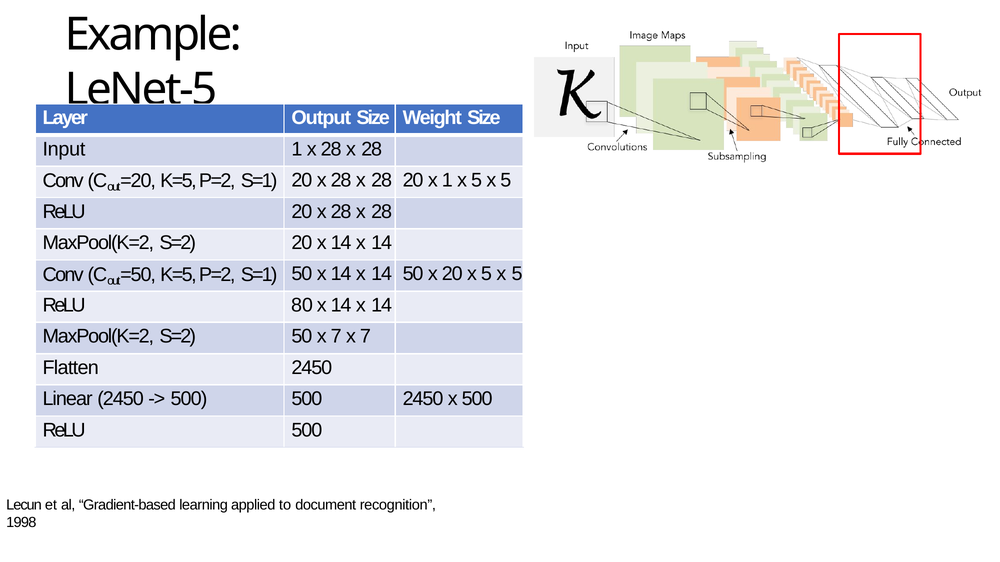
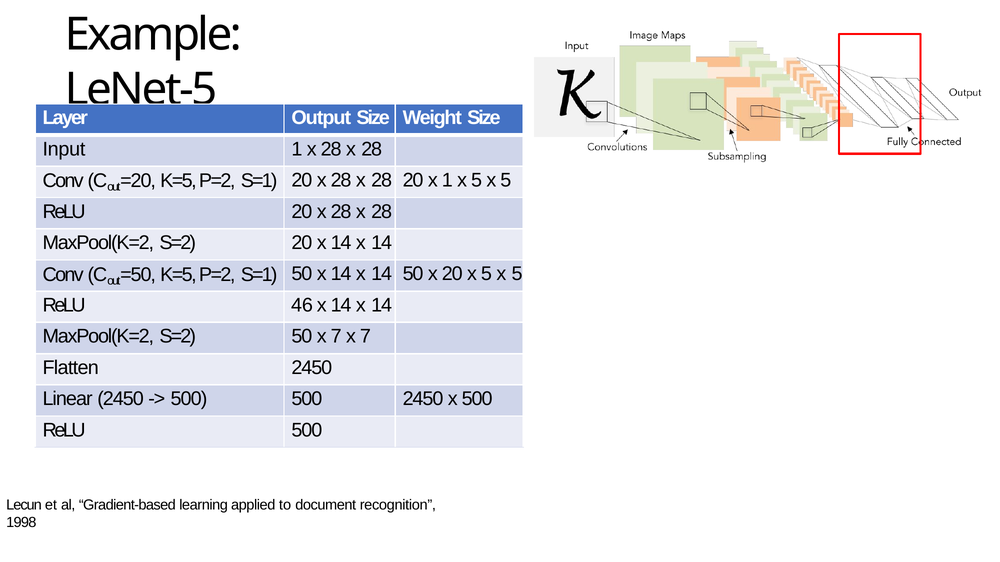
80: 80 -> 46
